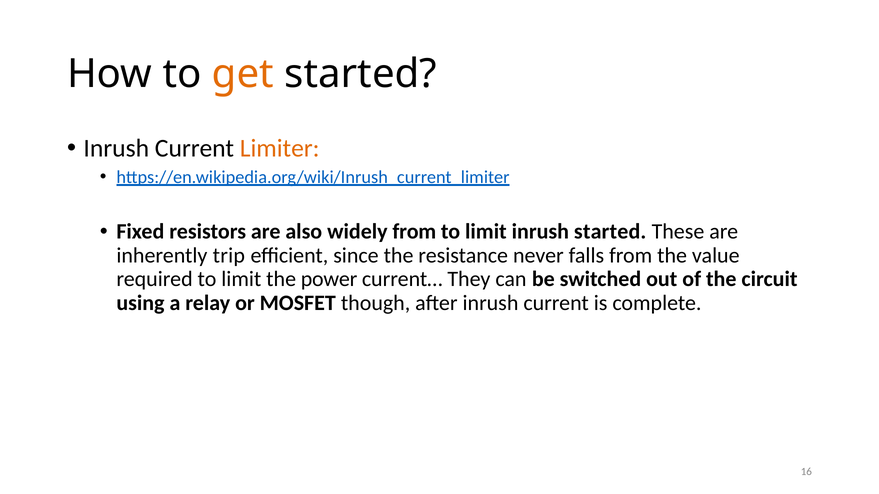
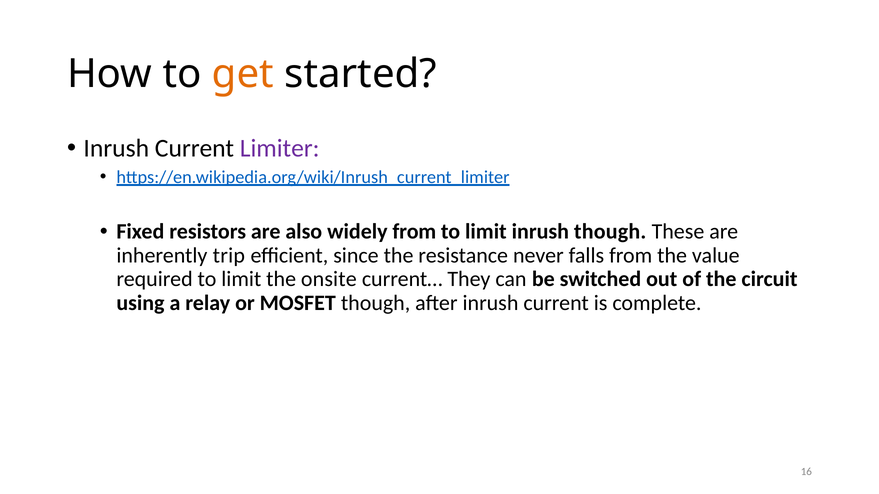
Limiter colour: orange -> purple
inrush started: started -> though
power: power -> onsite
